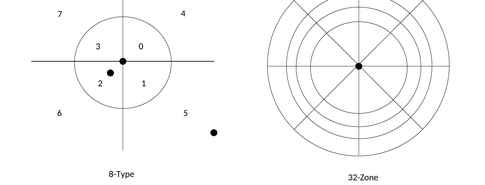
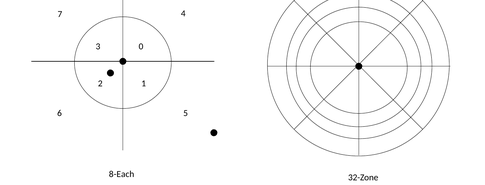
8-Type: 8-Type -> 8-Each
